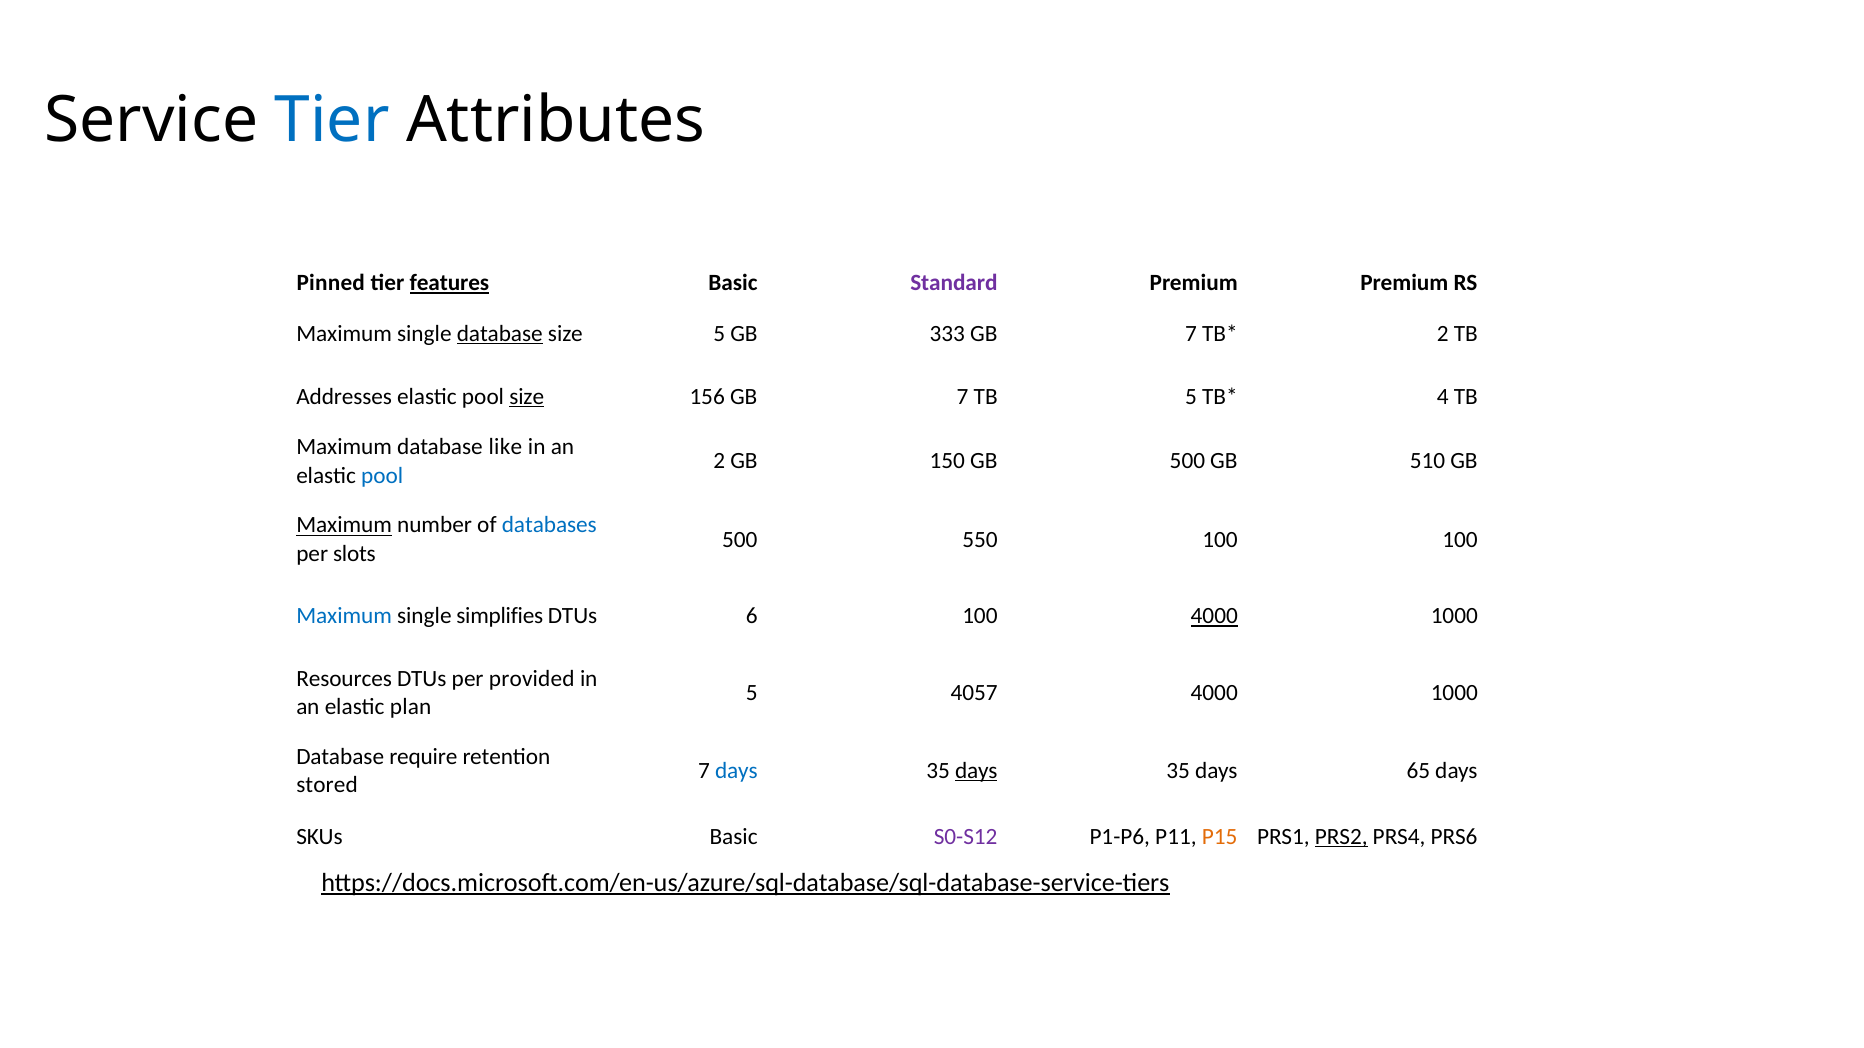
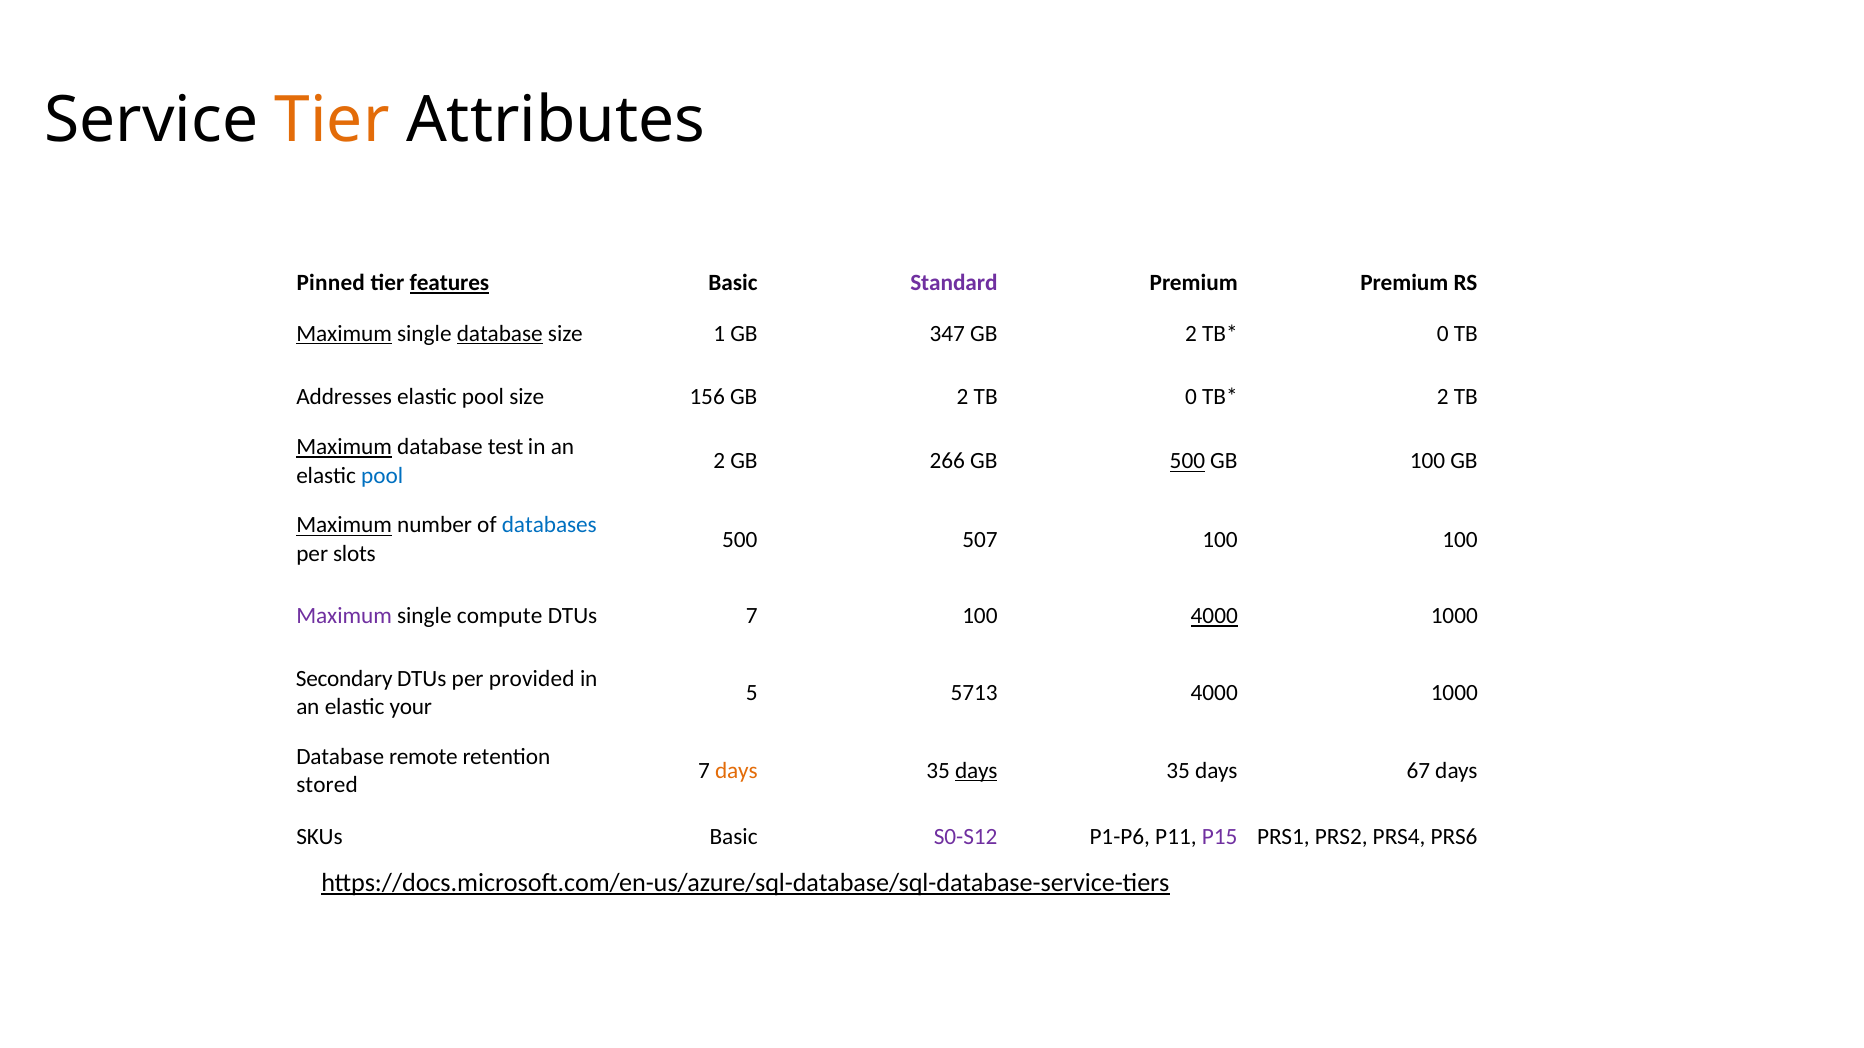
Tier at (332, 121) colour: blue -> orange
Maximum at (344, 334) underline: none -> present
size 5: 5 -> 1
333: 333 -> 347
7 at (1191, 334): 7 -> 2
2 at (1443, 334): 2 -> 0
size at (527, 397) underline: present -> none
156 GB 7: 7 -> 2
TB 5: 5 -> 0
4 at (1443, 397): 4 -> 2
Maximum at (344, 447) underline: none -> present
like: like -> test
150: 150 -> 266
500 at (1187, 462) underline: none -> present
GB 510: 510 -> 100
550: 550 -> 507
Maximum at (344, 616) colour: blue -> purple
simplifies: simplifies -> compute
DTUs 6: 6 -> 7
Resources: Resources -> Secondary
4057: 4057 -> 5713
plan: plan -> your
require: require -> remote
days at (736, 771) colour: blue -> orange
65: 65 -> 67
P15 colour: orange -> purple
PRS2 underline: present -> none
